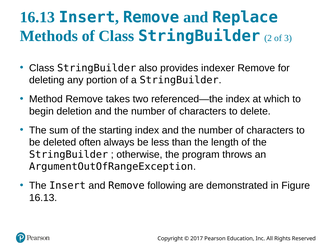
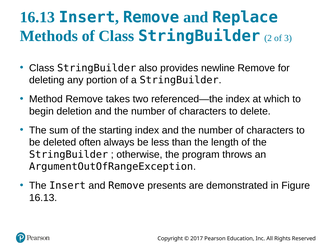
indexer: indexer -> newline
following: following -> presents
